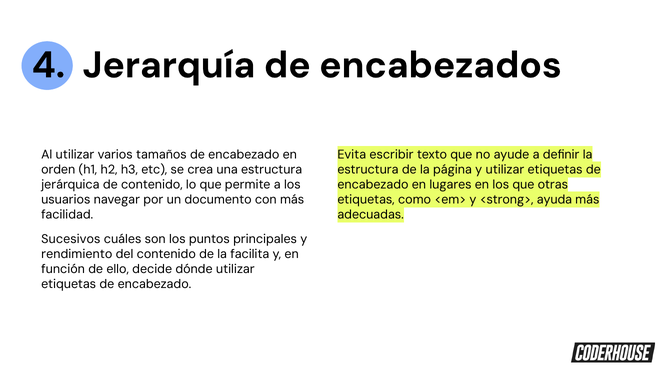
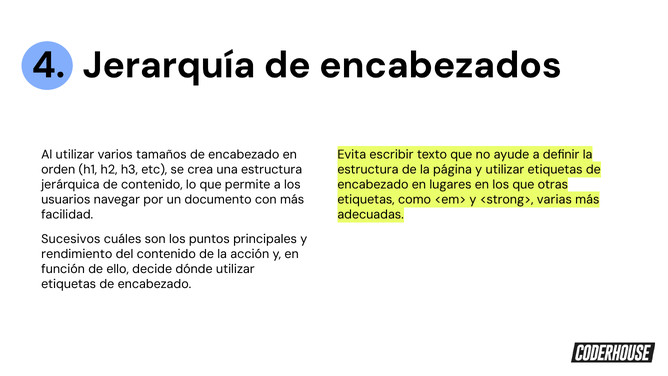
ayuda: ayuda -> varias
facilita: facilita -> acción
